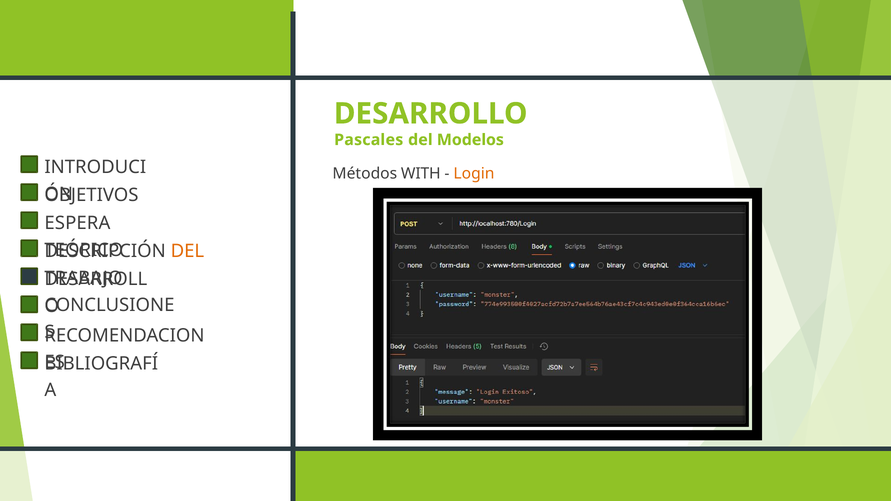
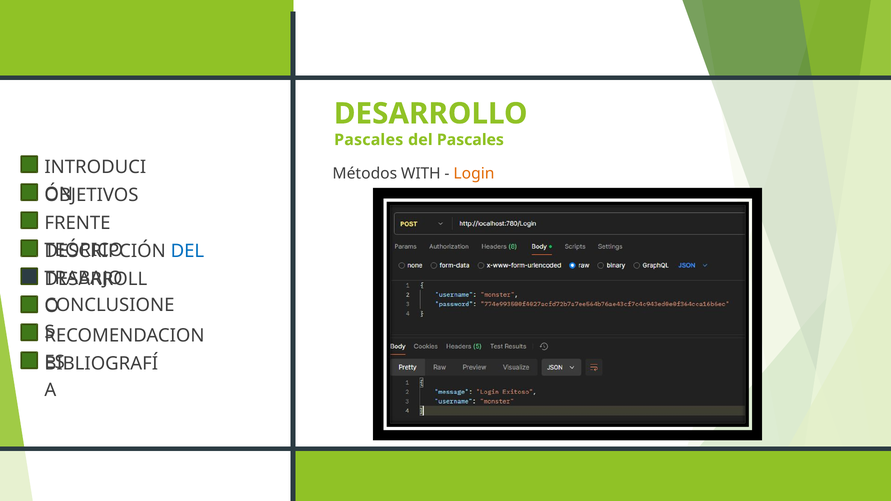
del Modelos: Modelos -> Pascales
ESPERA: ESPERA -> FRENTE
DEL at (187, 251) colour: orange -> blue
